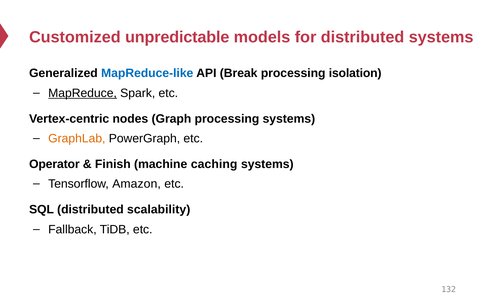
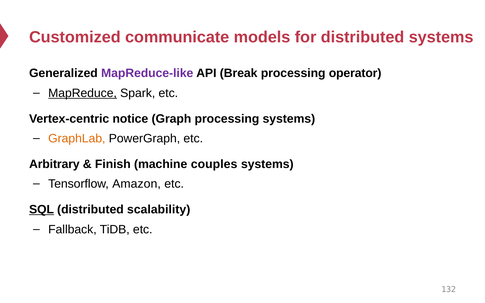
unpredictable: unpredictable -> communicate
MapReduce-like colour: blue -> purple
isolation: isolation -> operator
nodes: nodes -> notice
Operator: Operator -> Arbitrary
caching: caching -> couples
SQL underline: none -> present
